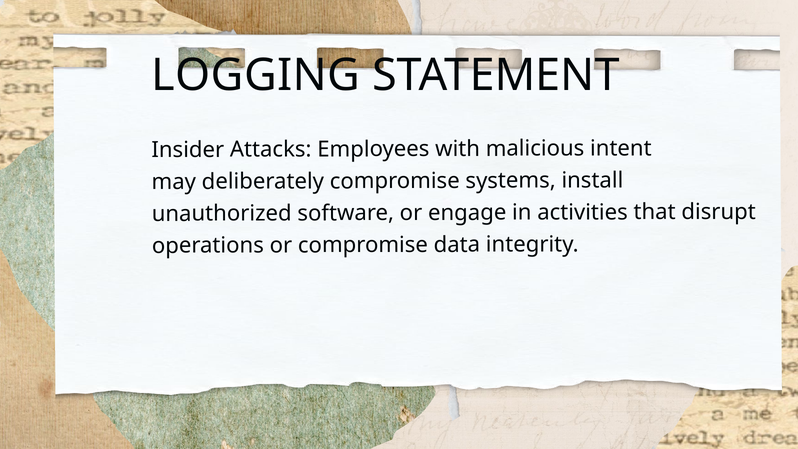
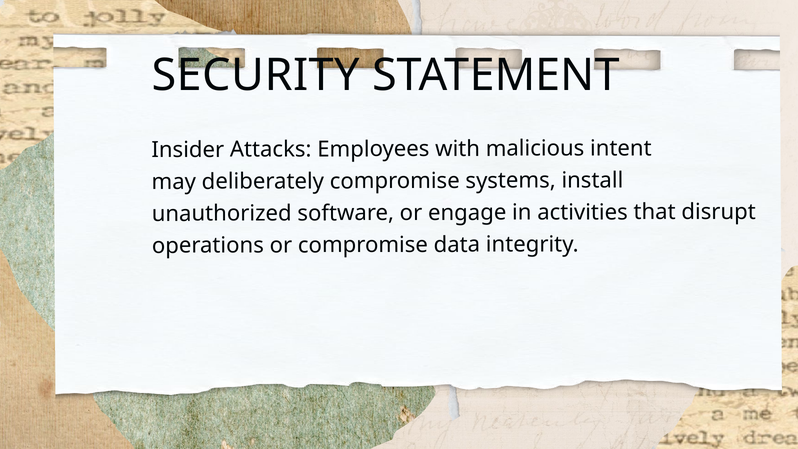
LOGGING: LOGGING -> SECURITY
